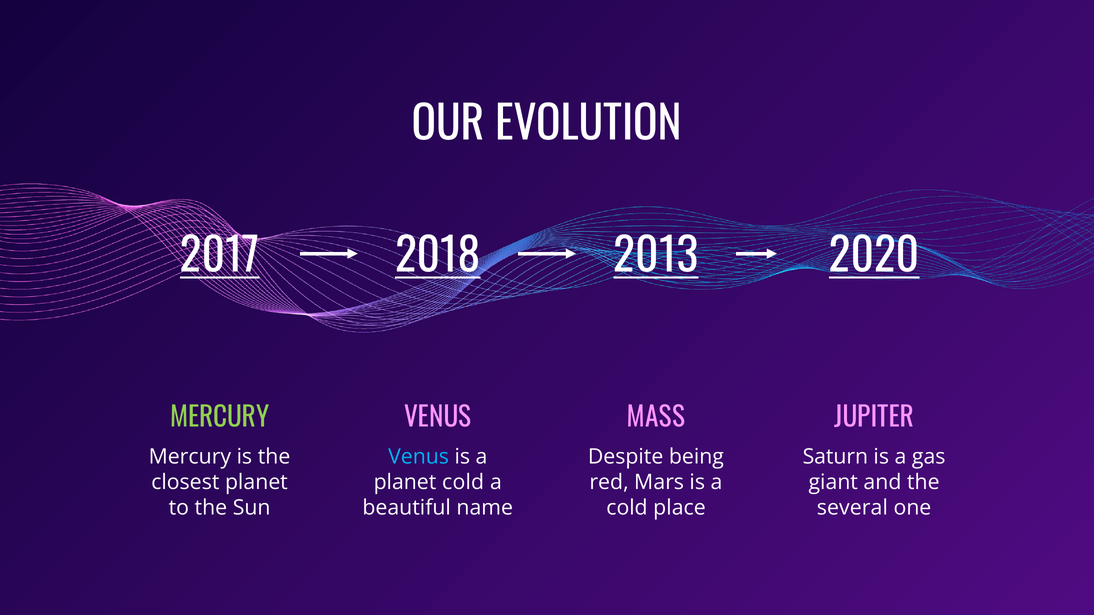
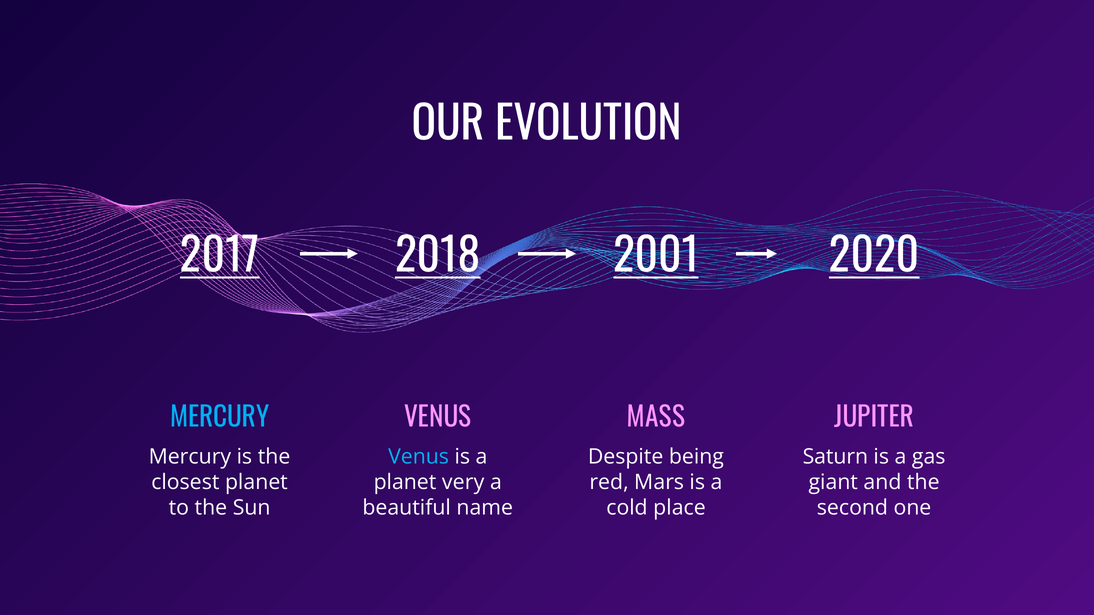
2013: 2013 -> 2001
MERCURY at (220, 418) colour: light green -> light blue
planet cold: cold -> very
several: several -> second
